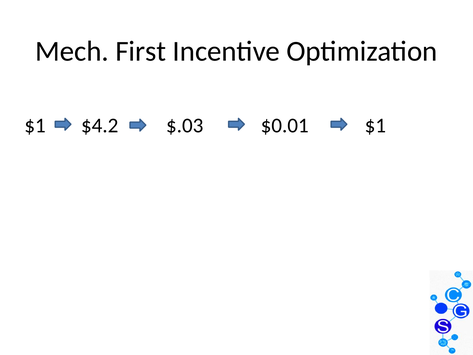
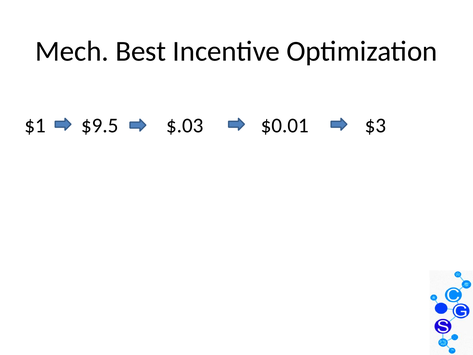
First: First -> Best
$4.2: $4.2 -> $9.5
$0.01 $1: $1 -> $3
